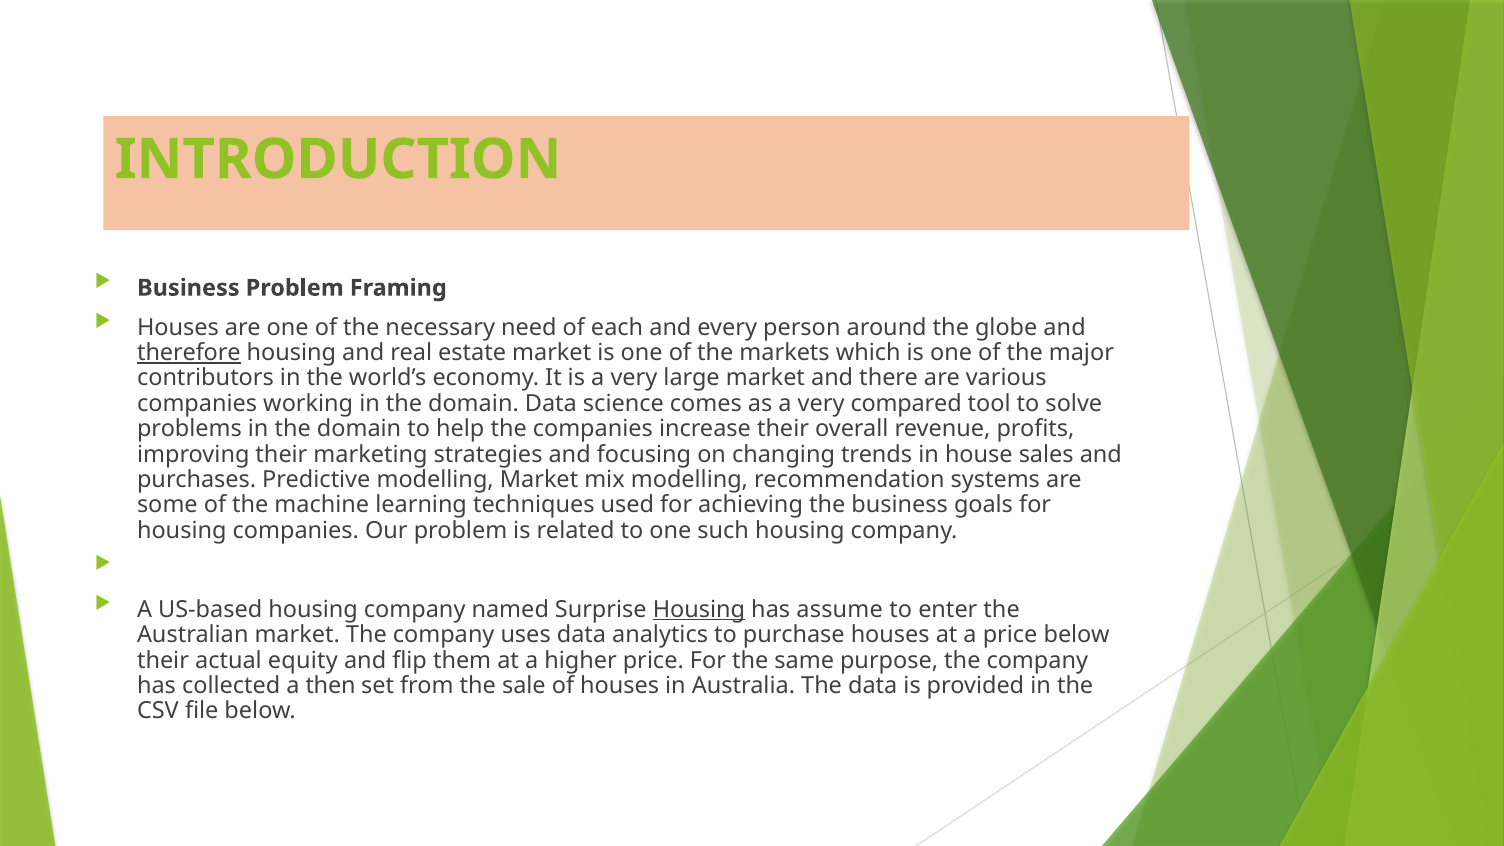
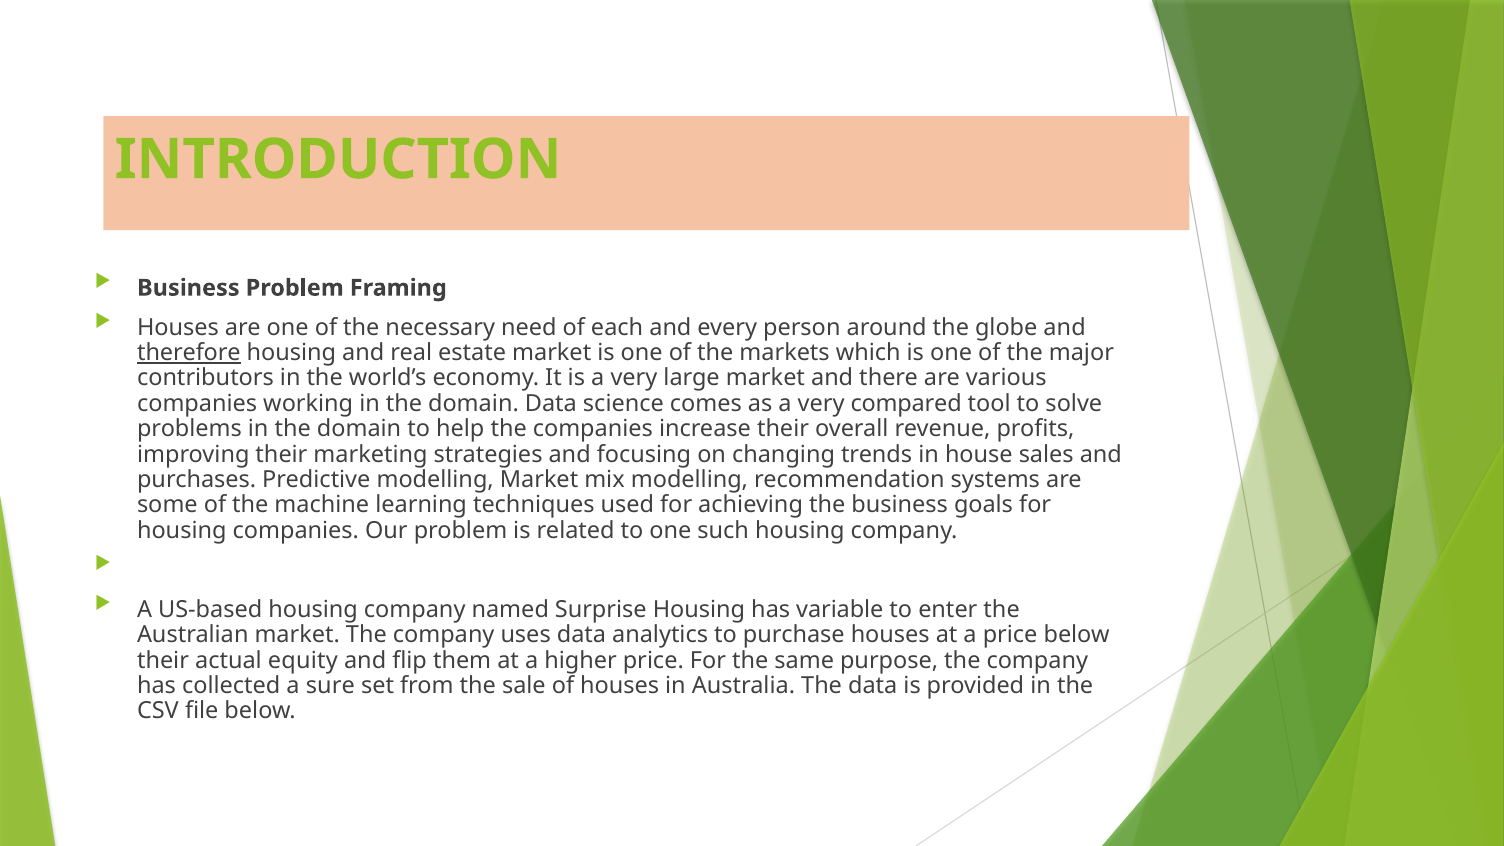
Housing at (699, 610) underline: present -> none
assume: assume -> variable
then: then -> sure
